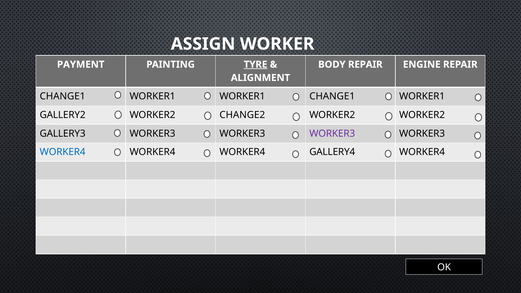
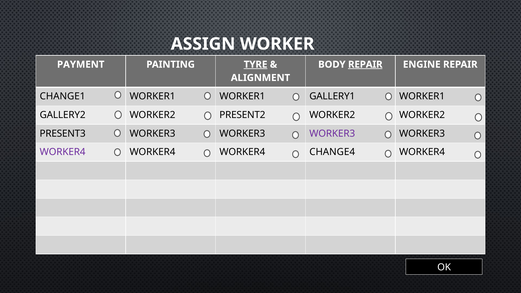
REPAIR at (365, 64) underline: none -> present
WORKER1 CHANGE1: CHANGE1 -> GALLERY1
CHANGE2: CHANGE2 -> PRESENT2
GALLERY3: GALLERY3 -> PRESENT3
WORKER4 at (63, 152) colour: blue -> purple
GALLERY4: GALLERY4 -> CHANGE4
